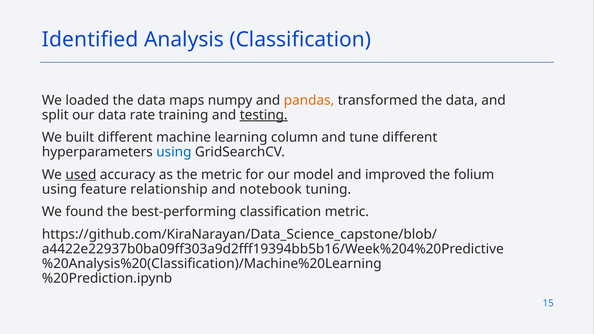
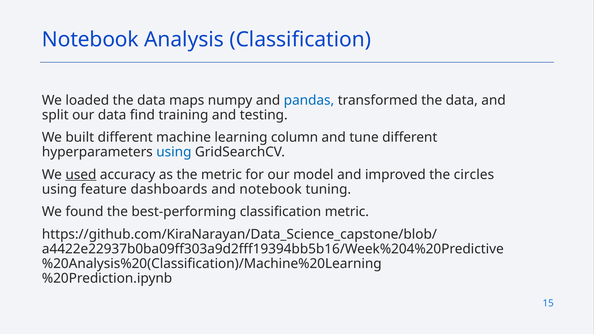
Identified at (90, 40): Identified -> Notebook
pandas colour: orange -> blue
rate: rate -> find
testing underline: present -> none
folium: folium -> circles
relationship: relationship -> dashboards
